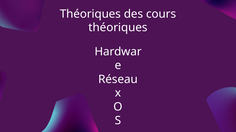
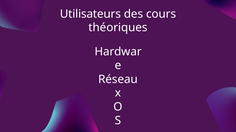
Théoriques at (90, 14): Théoriques -> Utilisateurs
